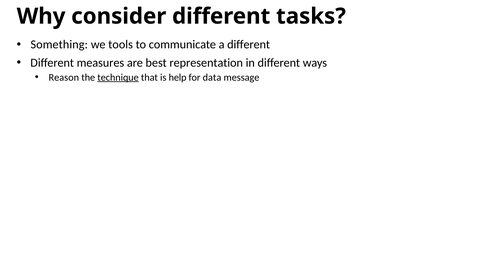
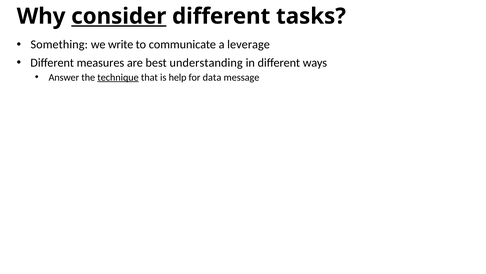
consider underline: none -> present
tools: tools -> write
a different: different -> leverage
representation: representation -> understanding
Reason: Reason -> Answer
